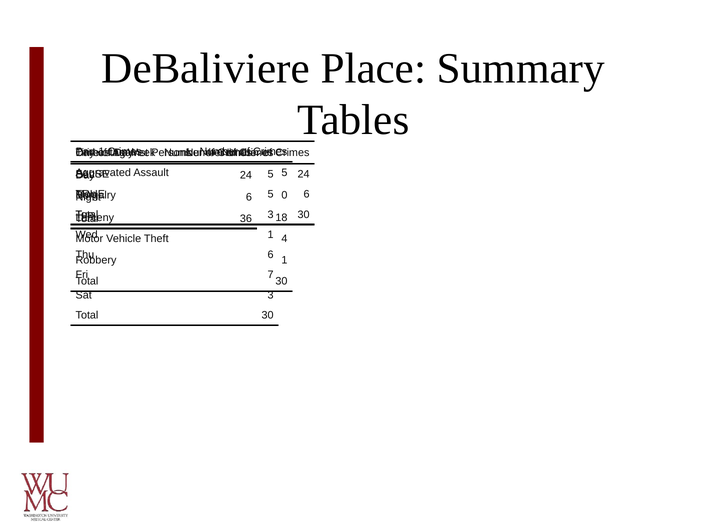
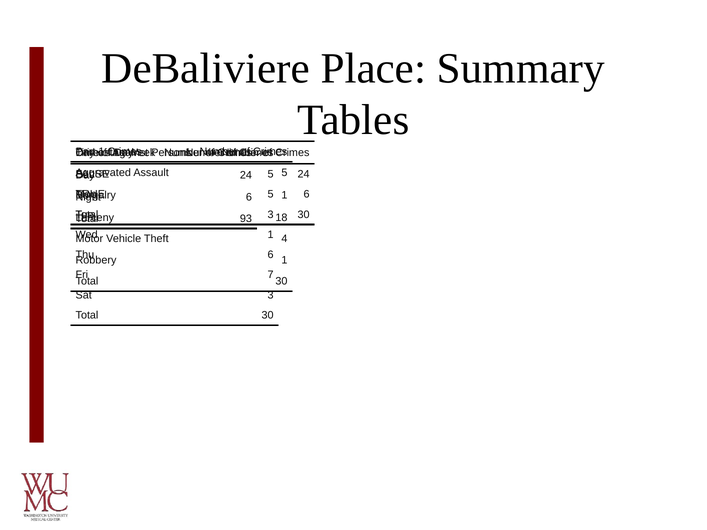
0 at (284, 195): 0 -> 1
36: 36 -> 93
